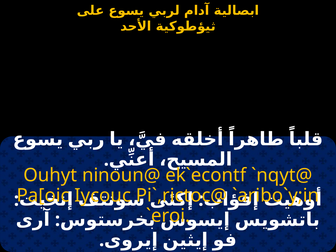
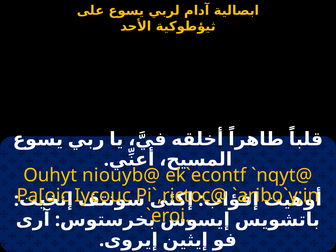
ninoun@: ninoun@ -> niouyb@
